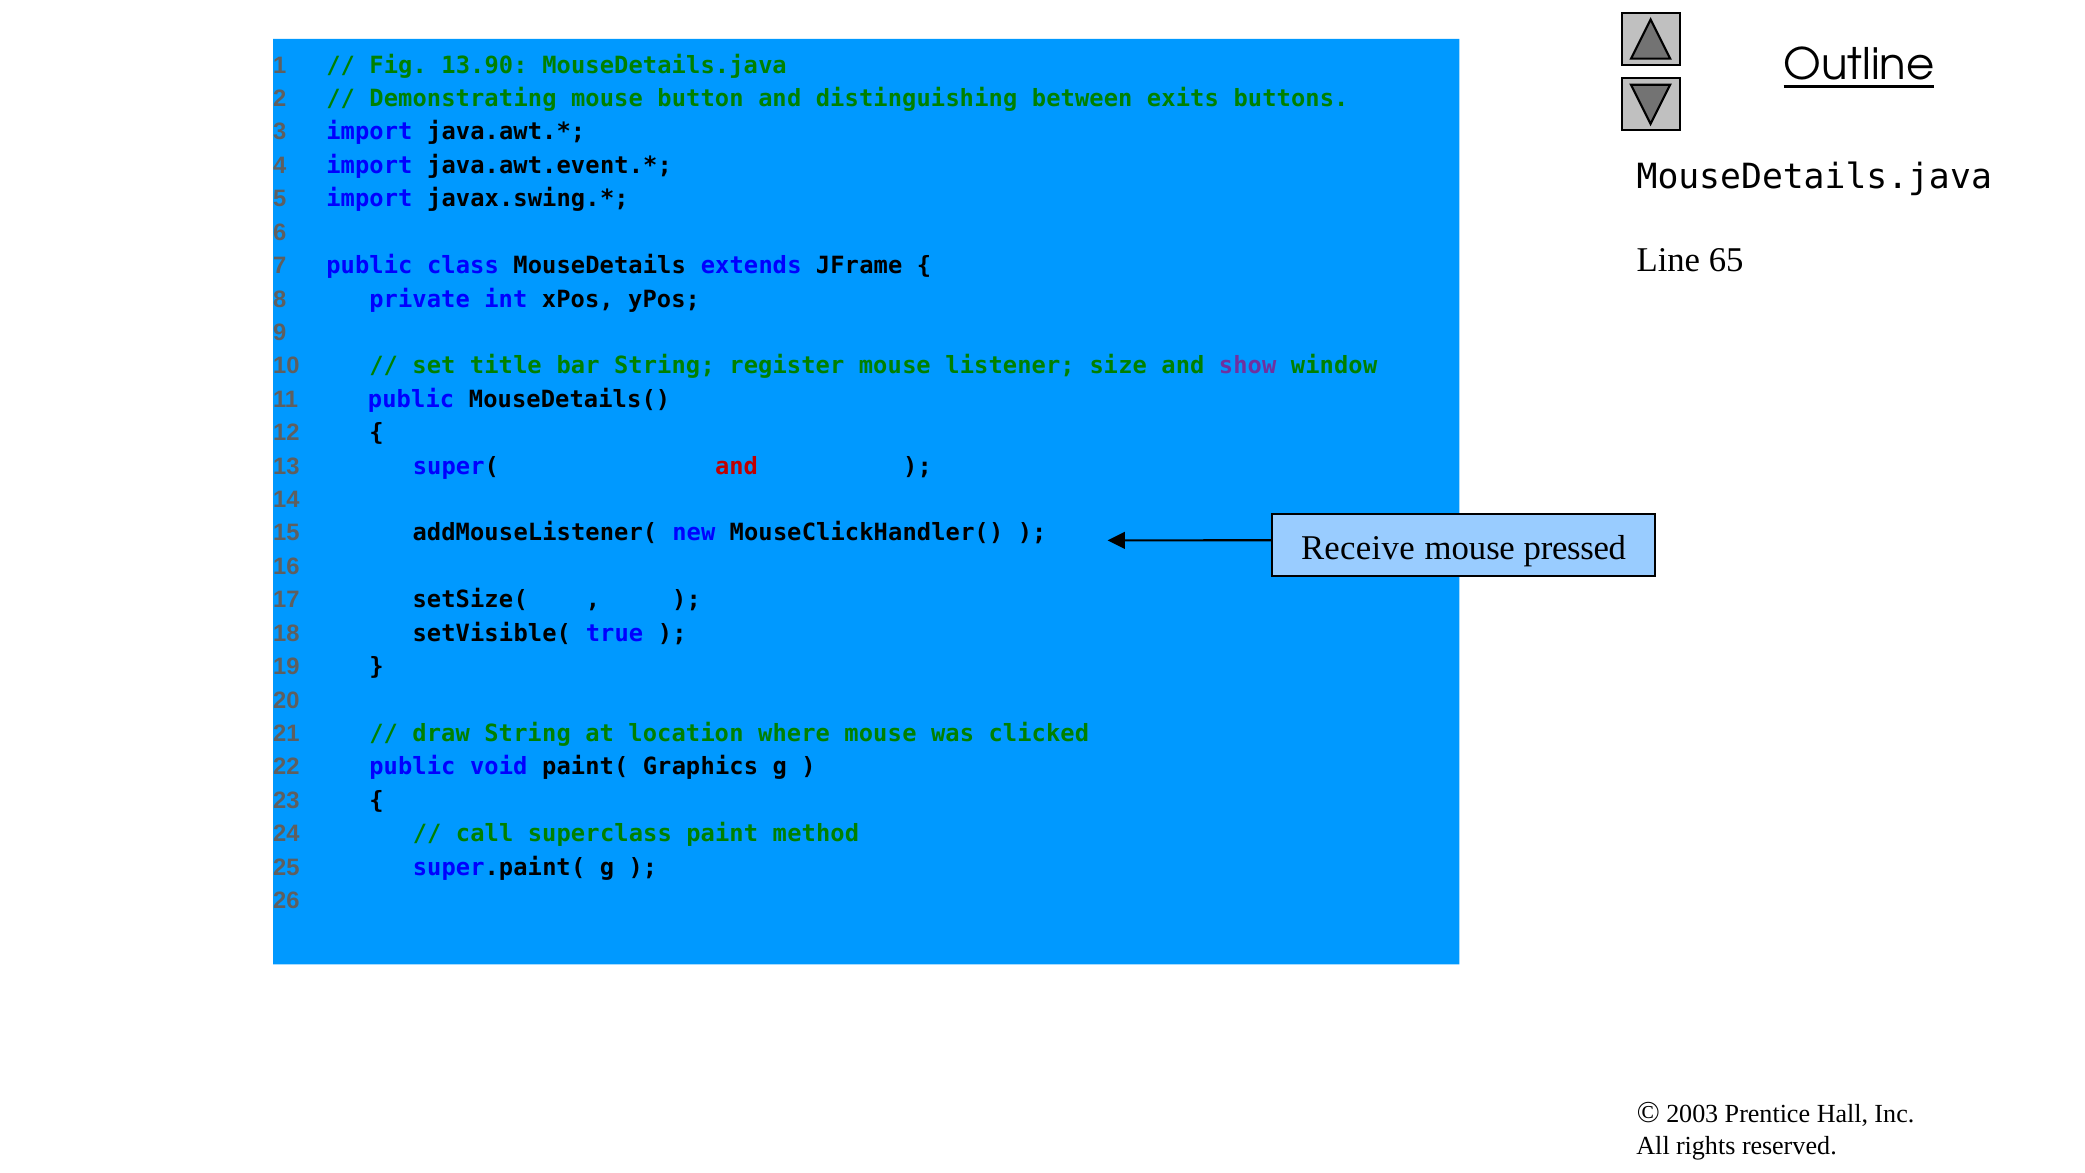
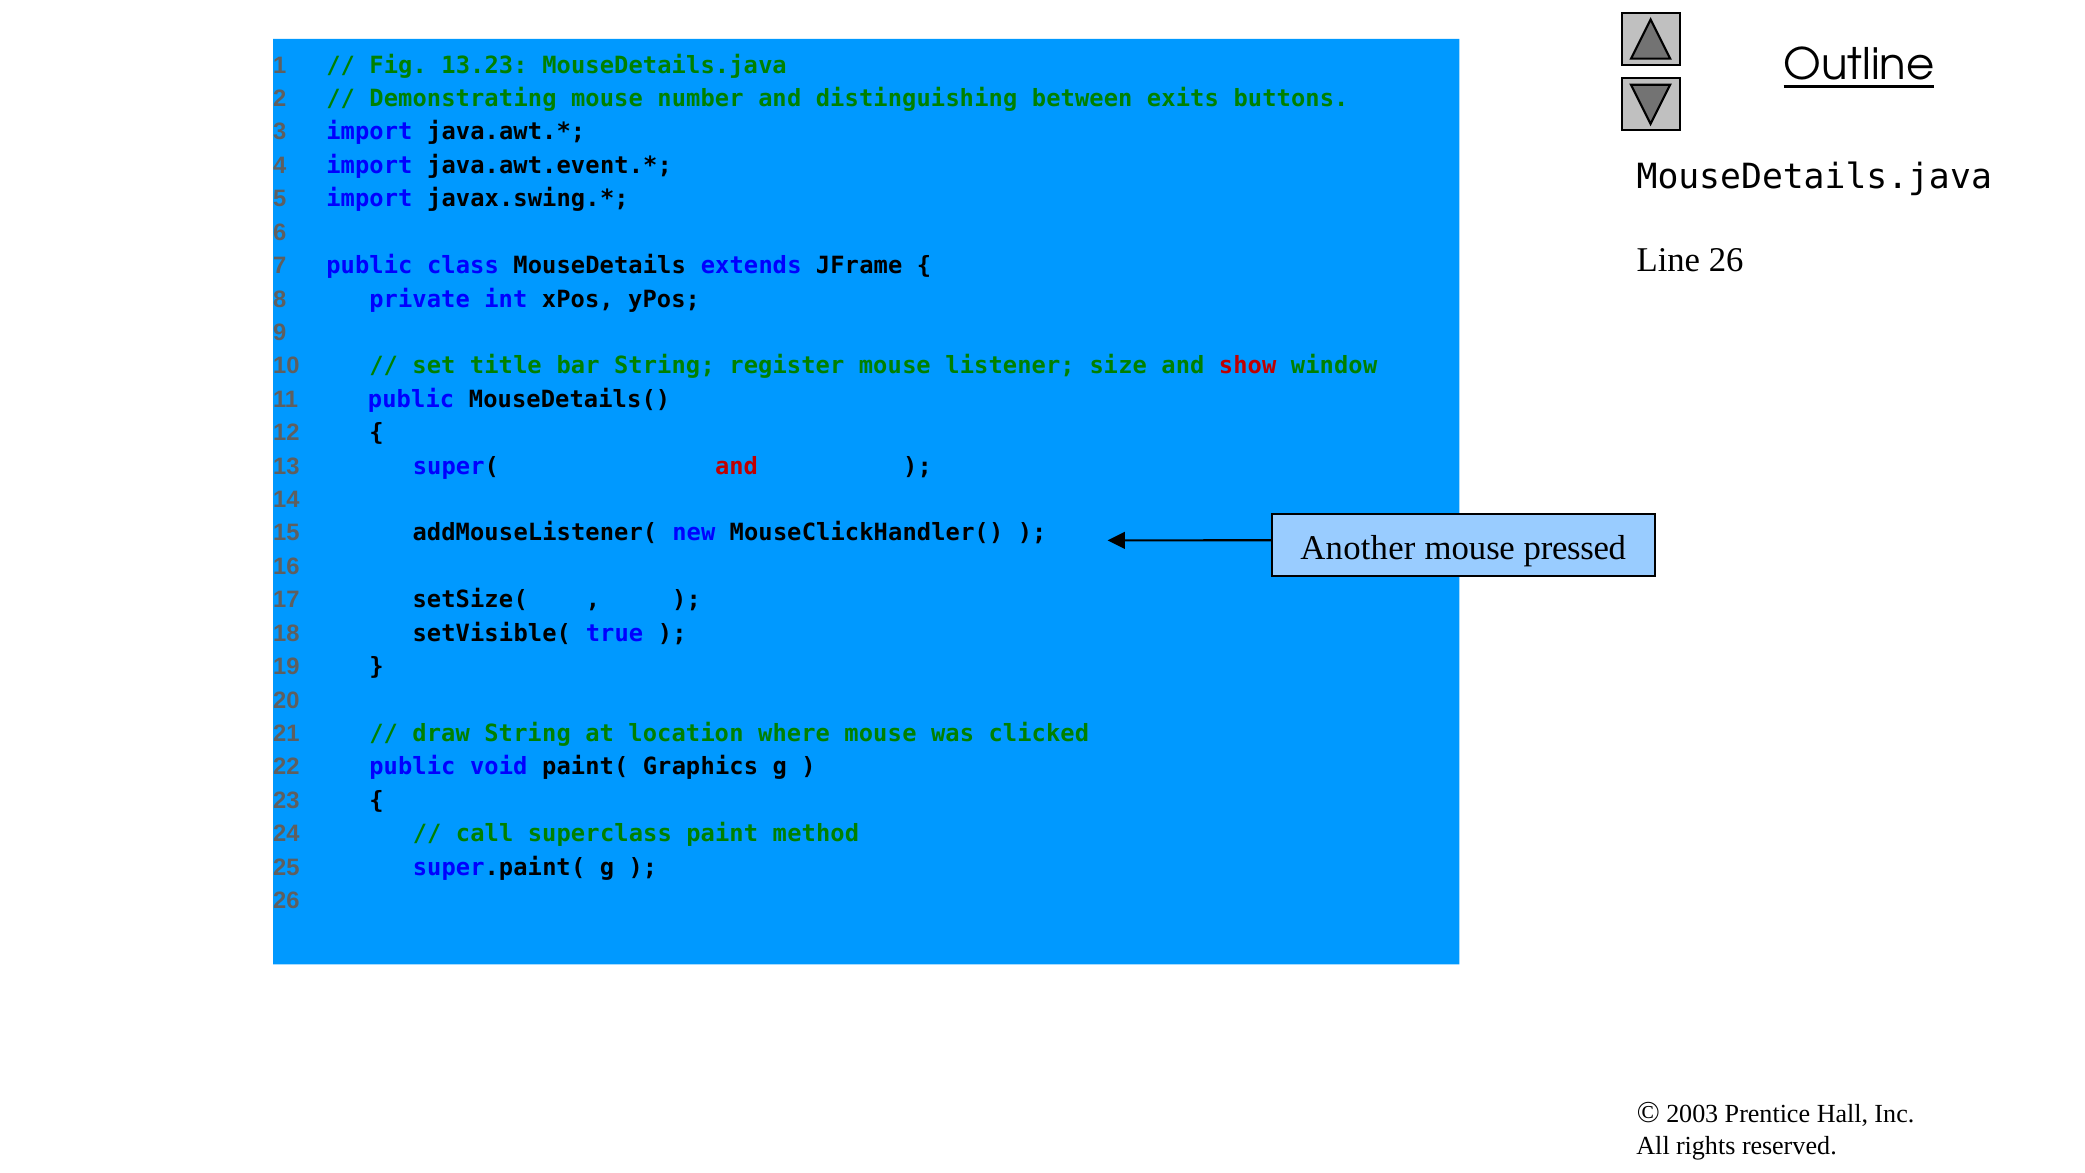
13.90: 13.90 -> 13.23
button: button -> number
Line 65: 65 -> 26
show colour: purple -> red
Receive: Receive -> Another
